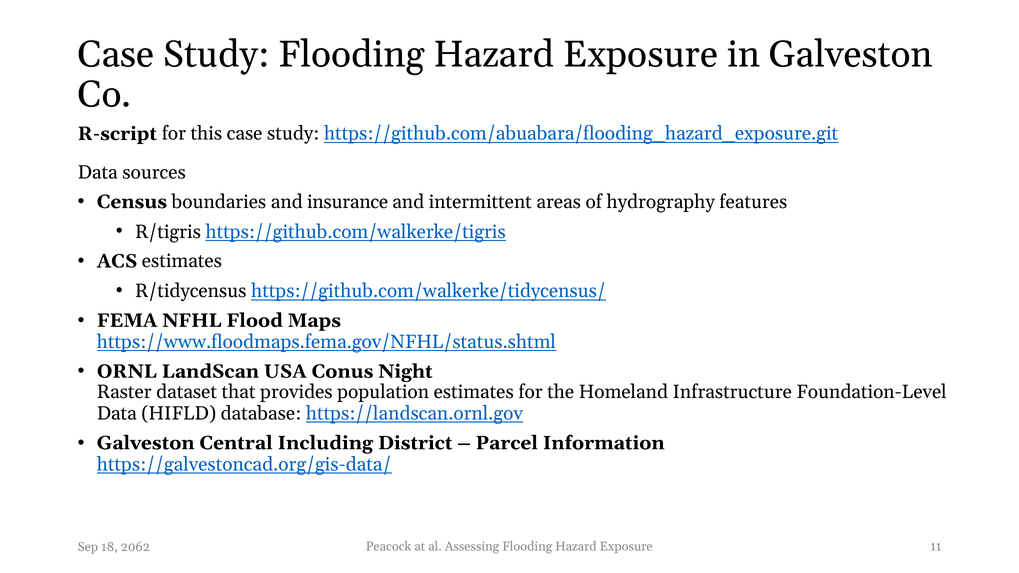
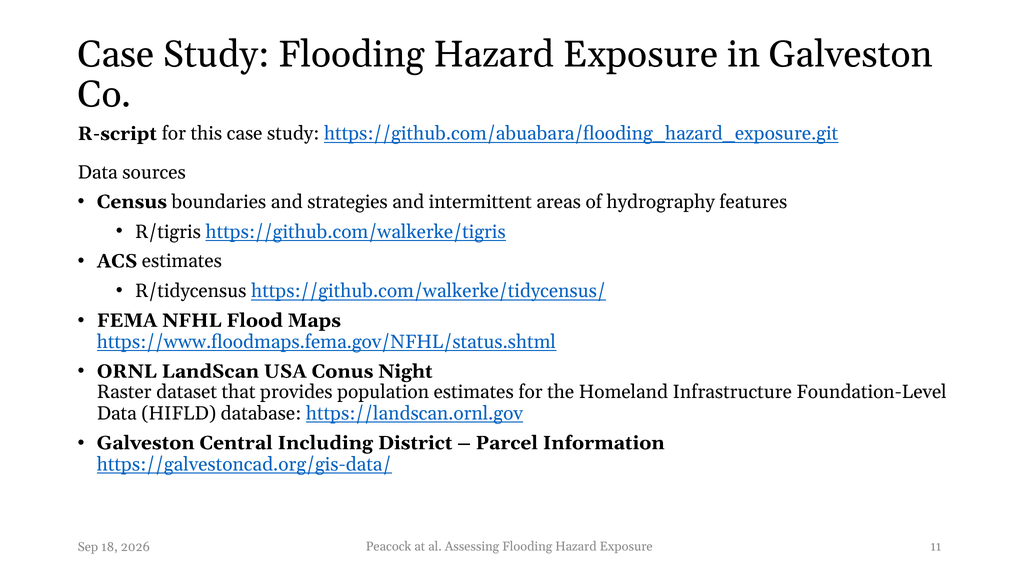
insurance: insurance -> strategies
2062: 2062 -> 2026
